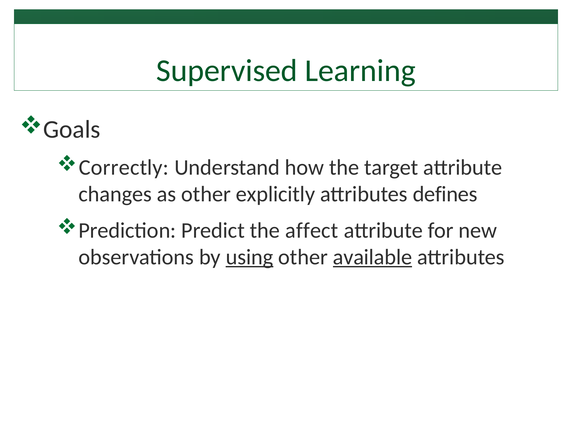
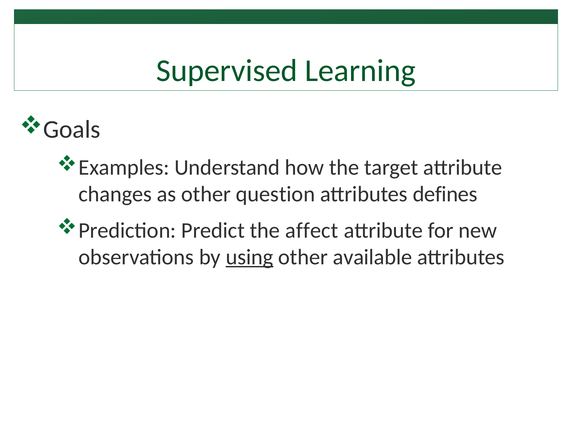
Correctly: Correctly -> Examples
explicitly: explicitly -> question
available underline: present -> none
